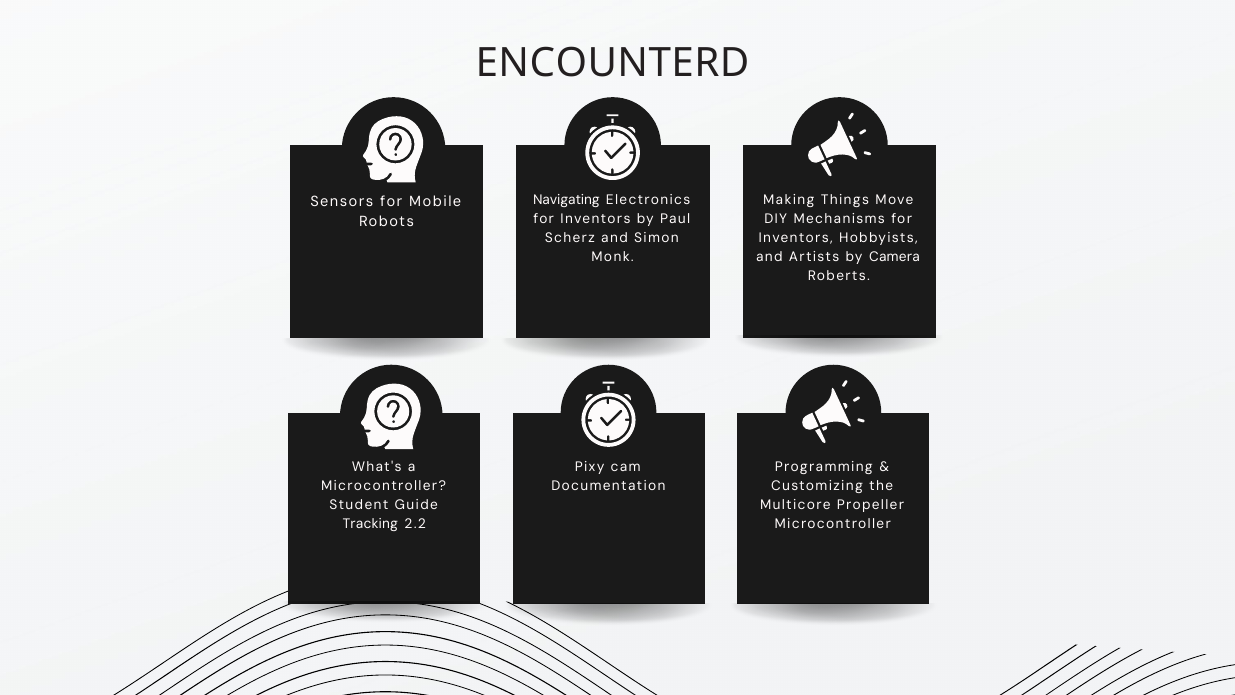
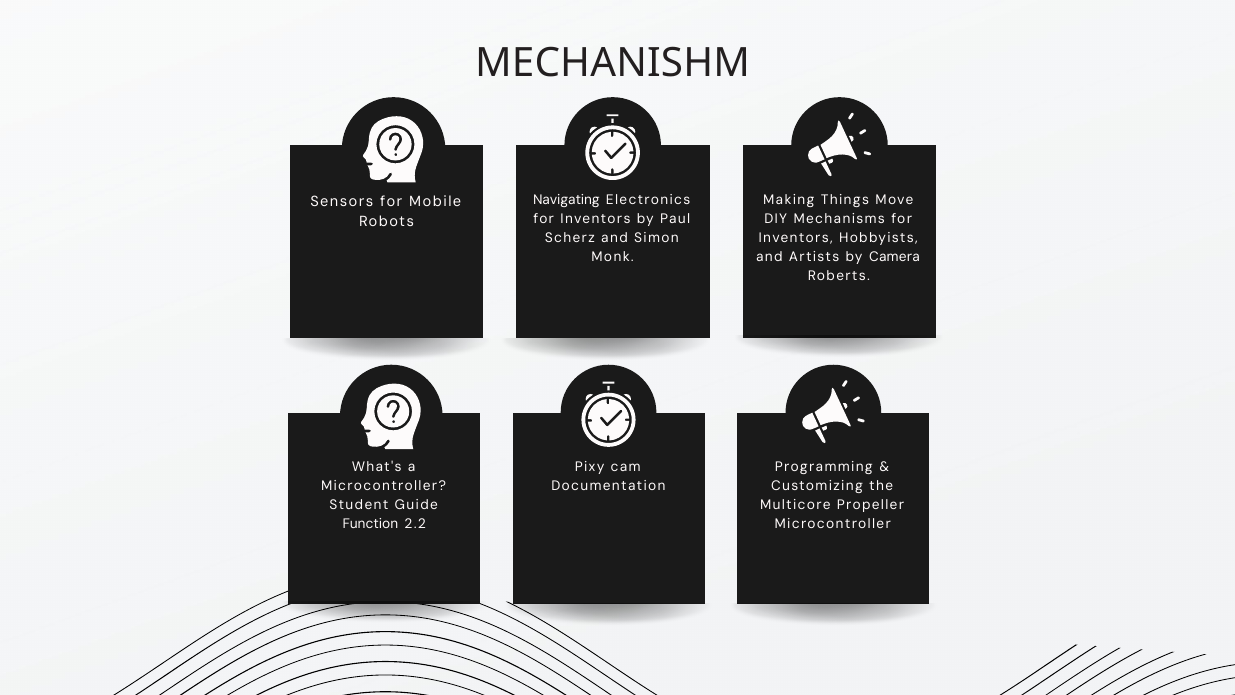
ENCOUNTERD: ENCOUNTERD -> MECHANISHM
Tracking: Tracking -> Function
